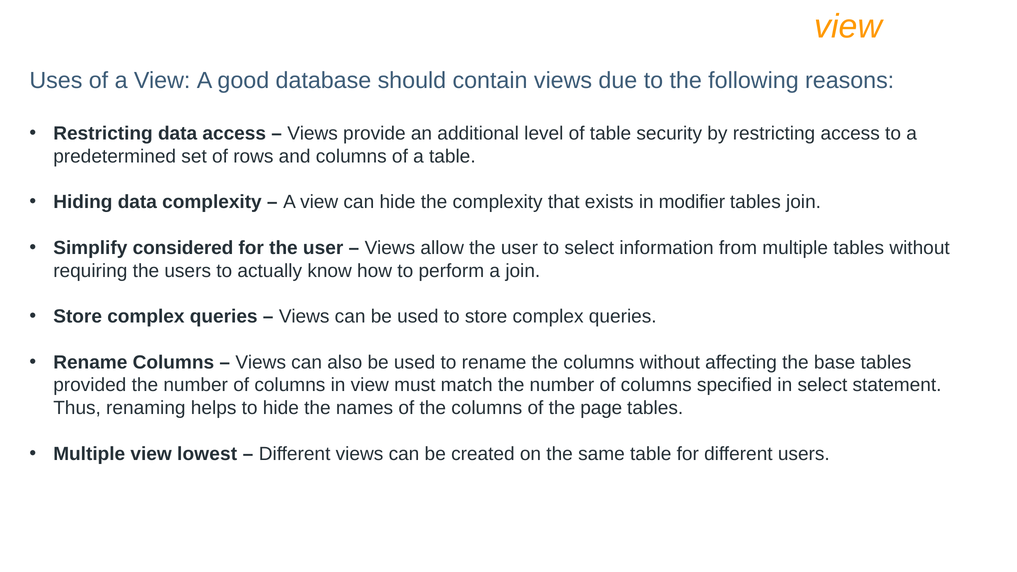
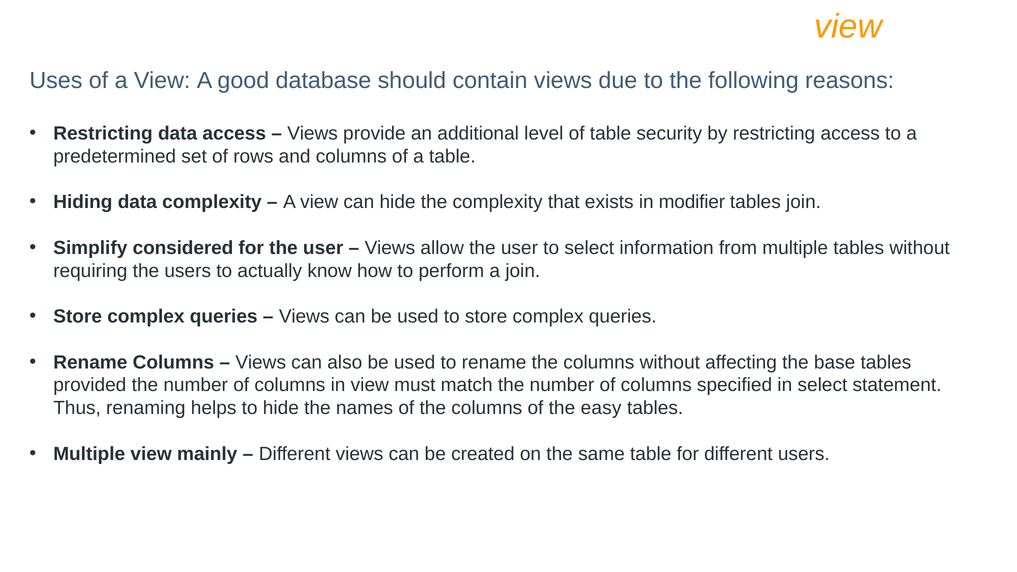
page: page -> easy
lowest: lowest -> mainly
